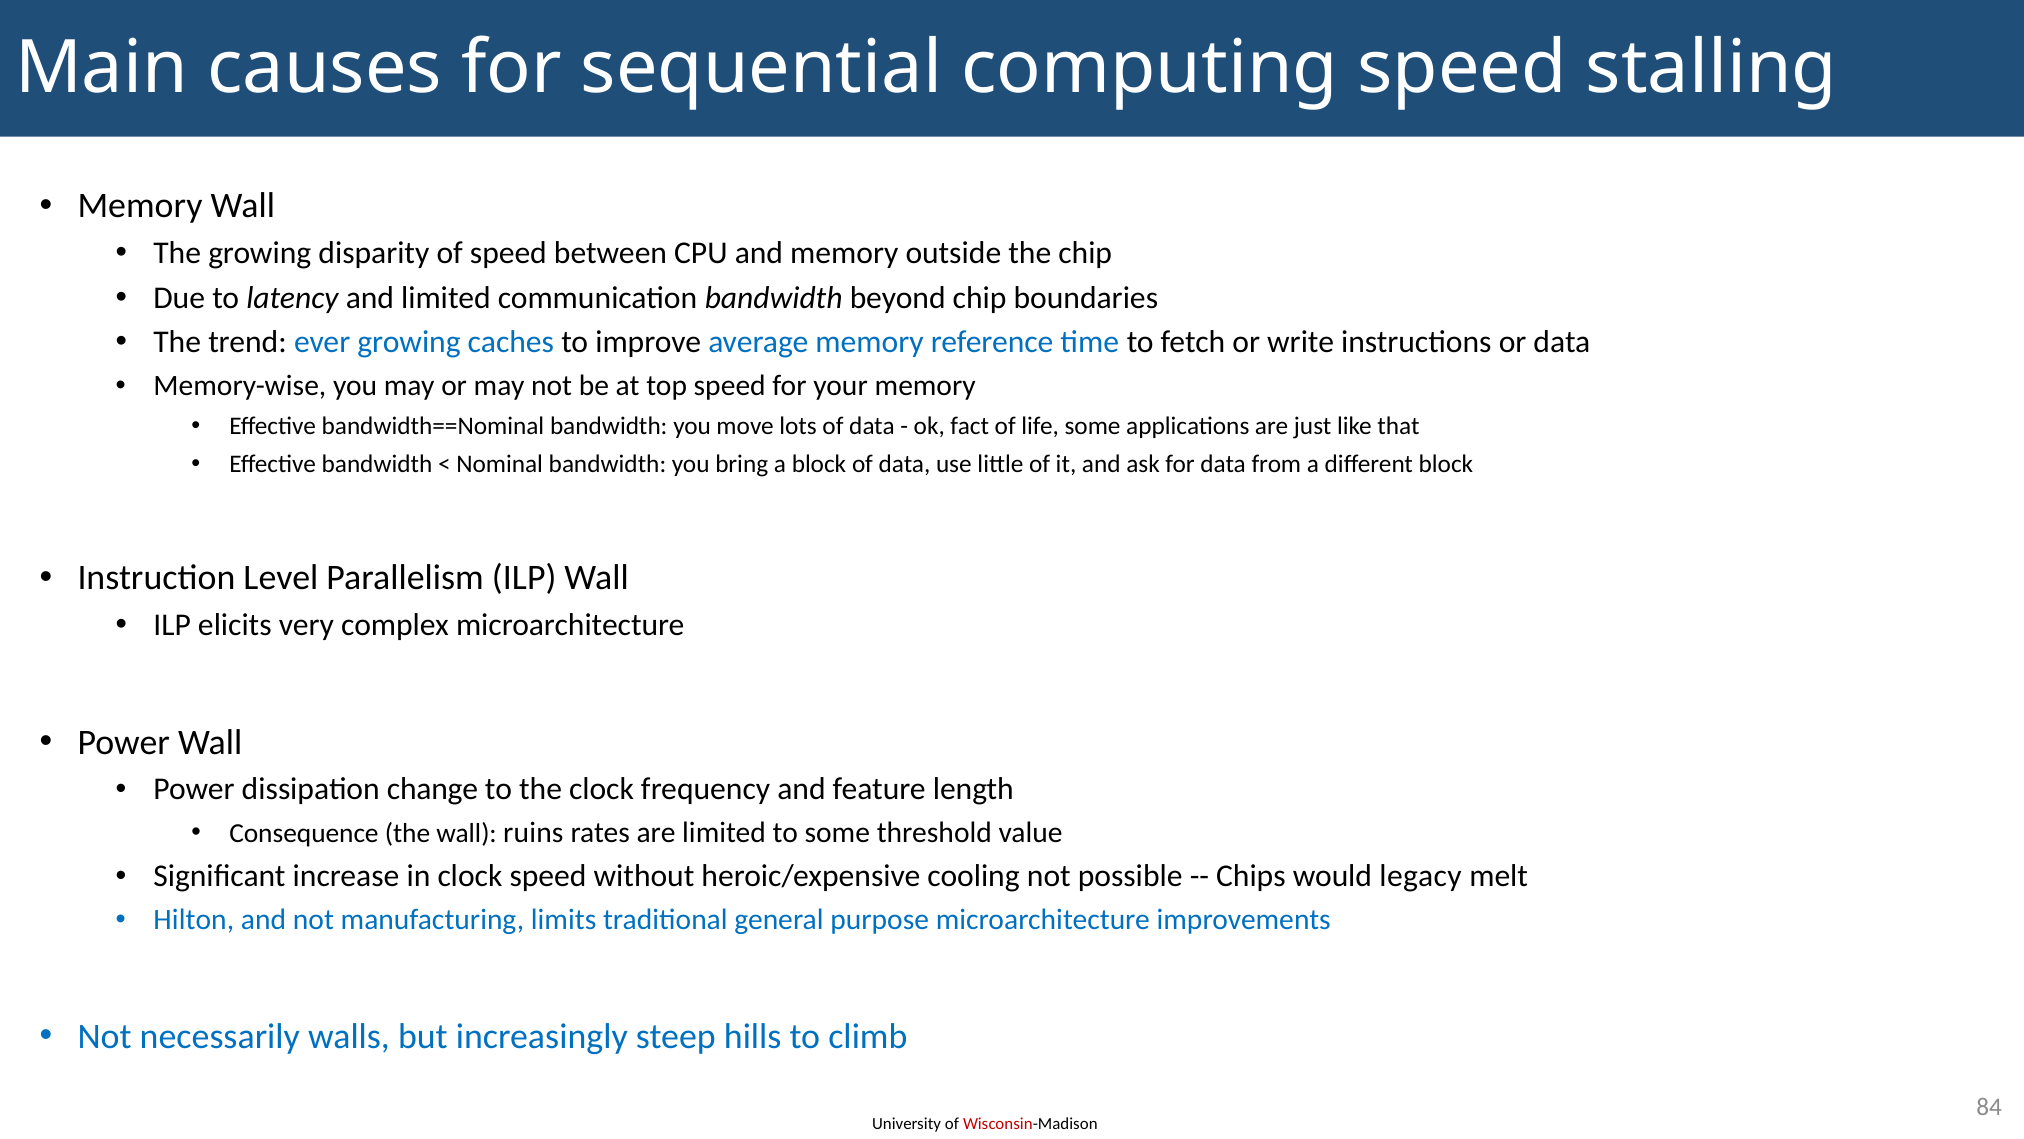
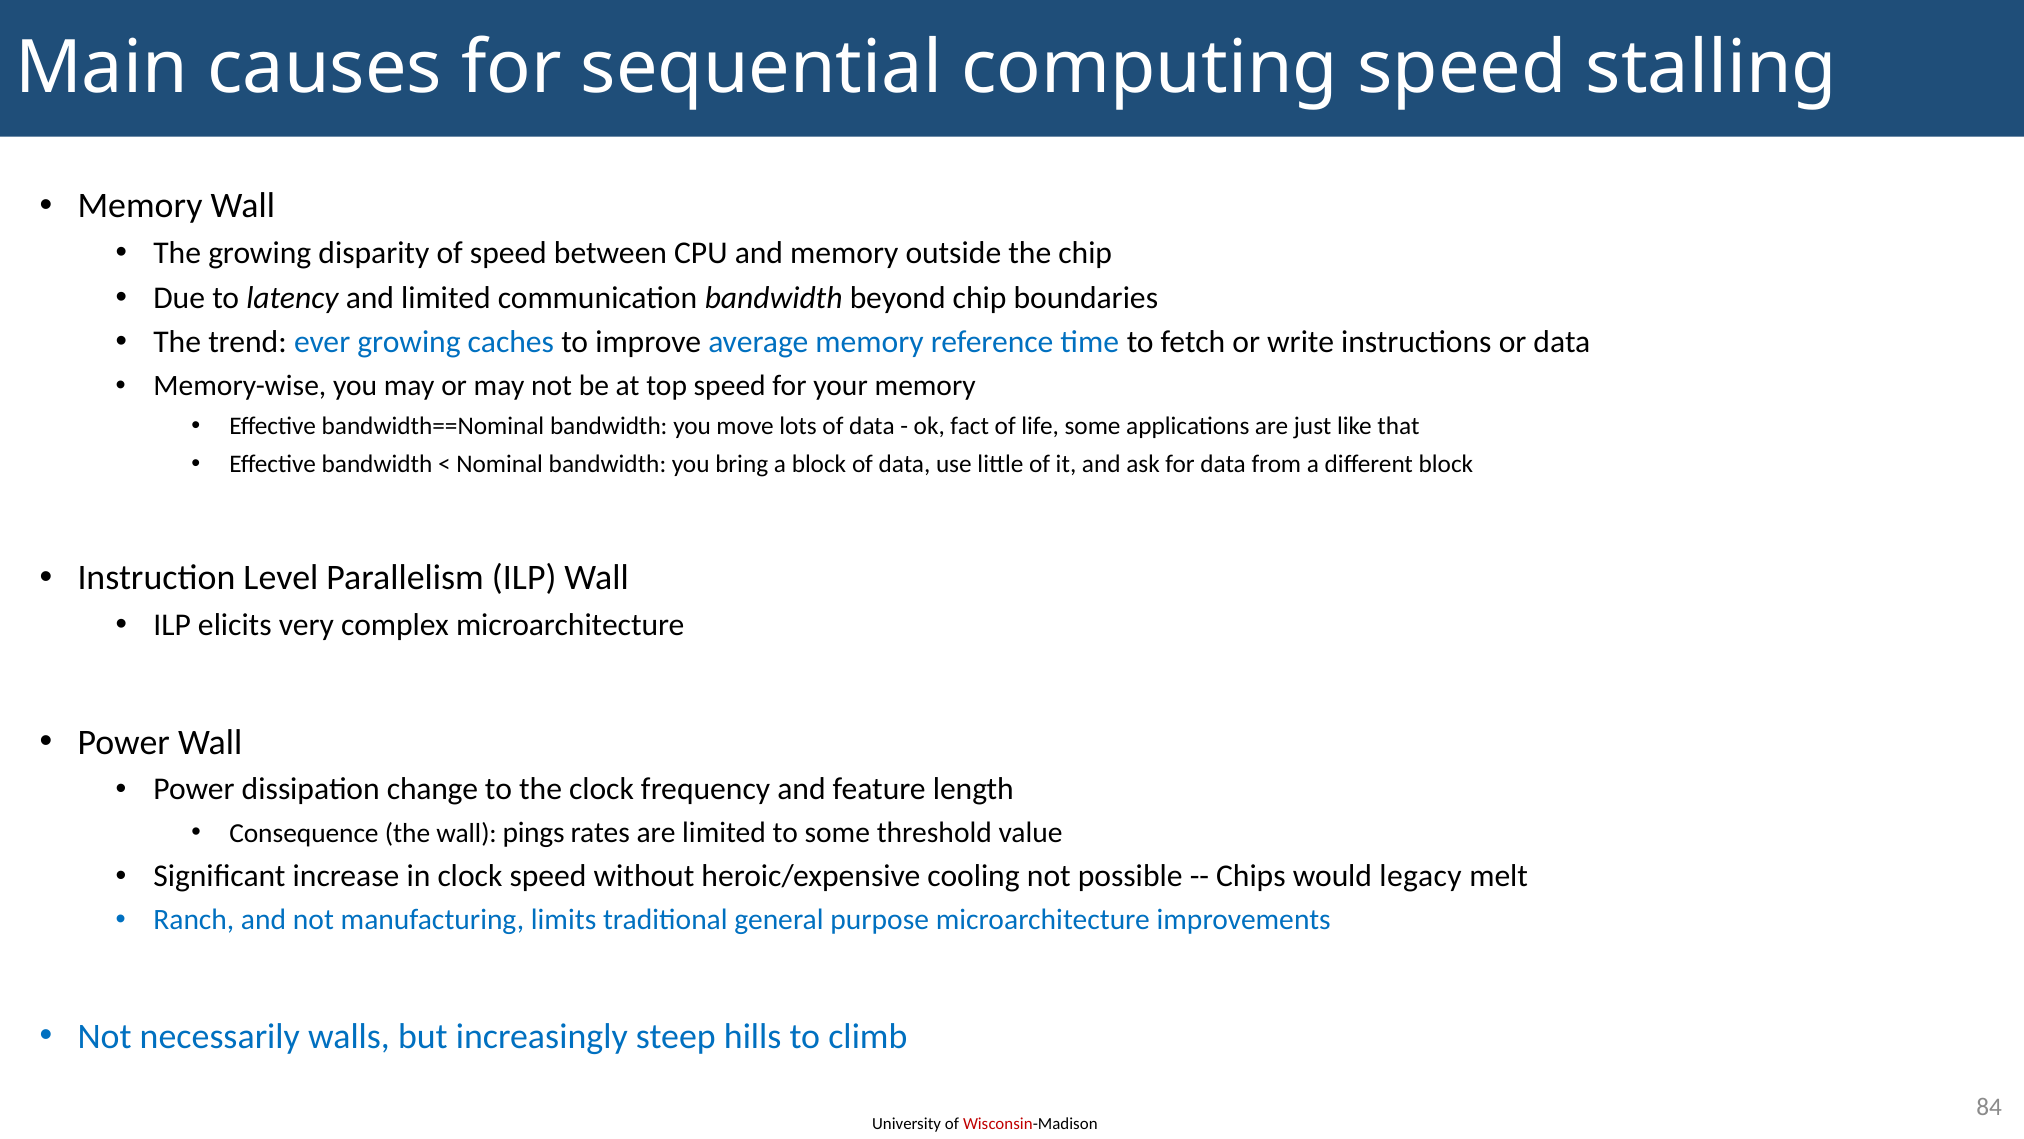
ruins: ruins -> pings
Hilton: Hilton -> Ranch
